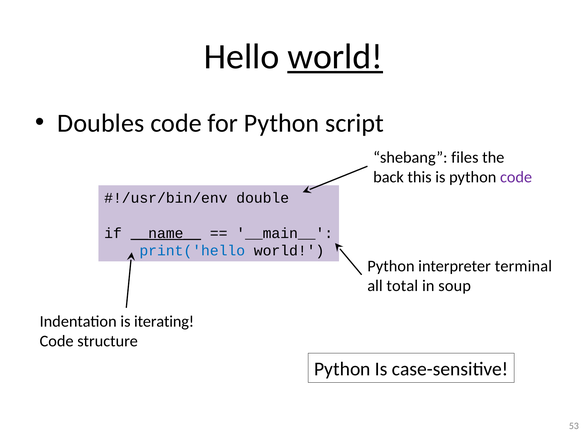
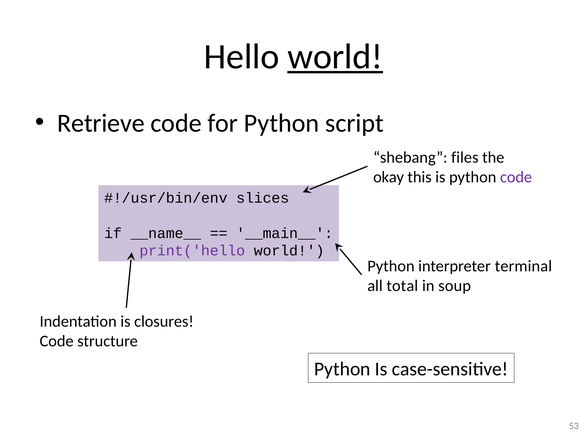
Doubles: Doubles -> Retrieve
back: back -> okay
double: double -> slices
__name__ underline: present -> none
print('hello colour: blue -> purple
iterating: iterating -> closures
